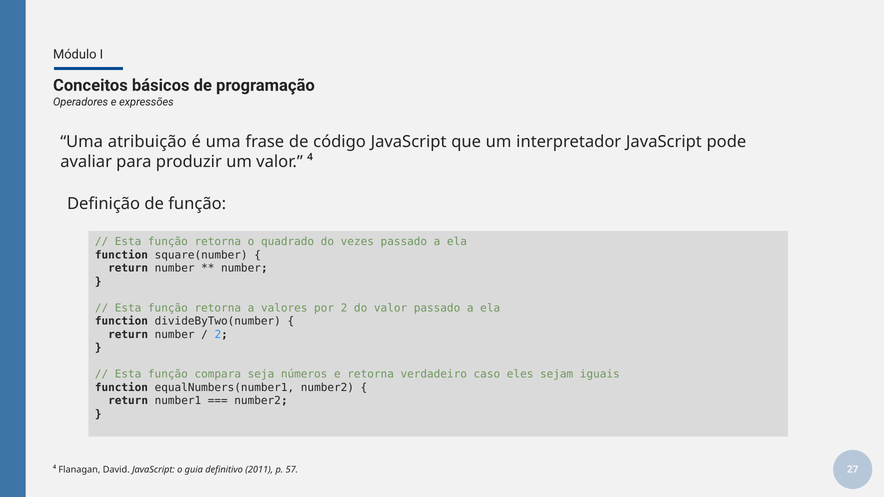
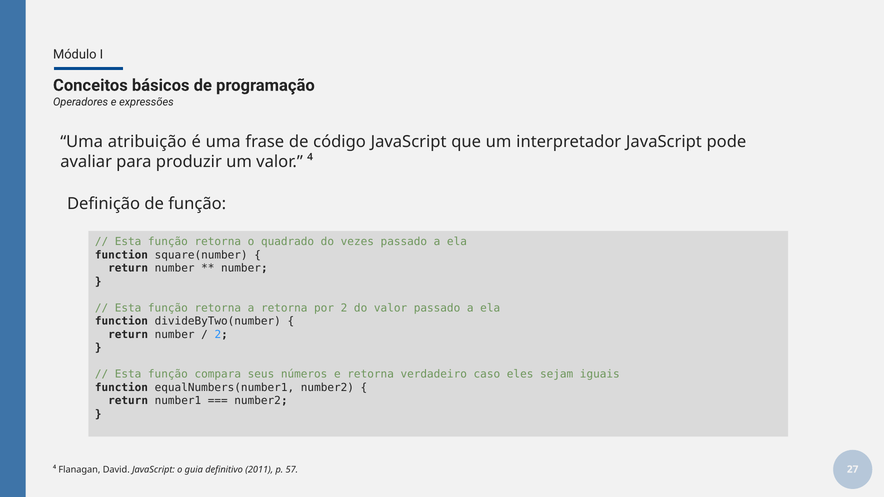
a valores: valores -> retorna
seja: seja -> seus
